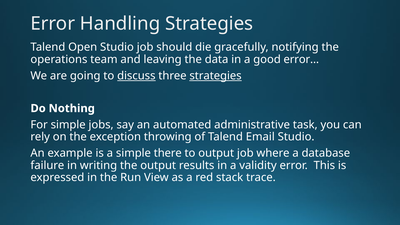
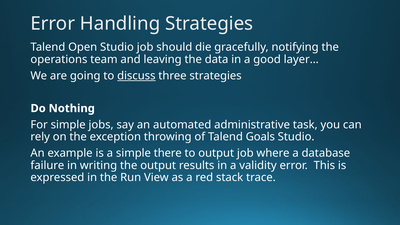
error…: error… -> layer…
strategies at (216, 76) underline: present -> none
Email: Email -> Goals
